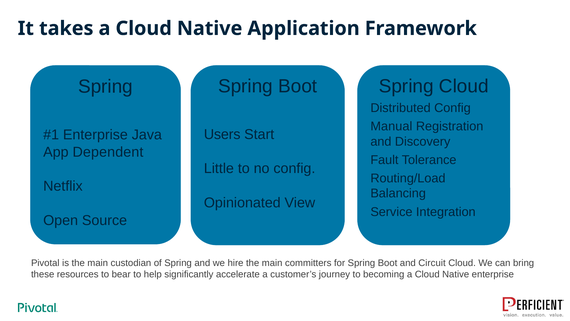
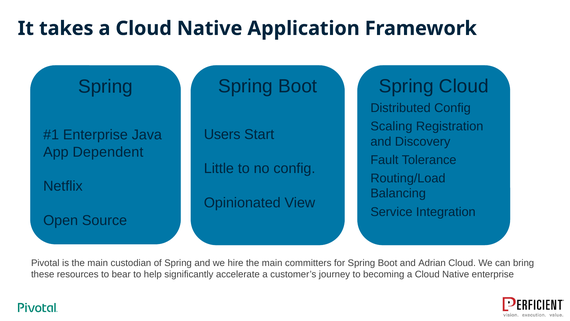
Manual: Manual -> Scaling
Circuit: Circuit -> Adrian
